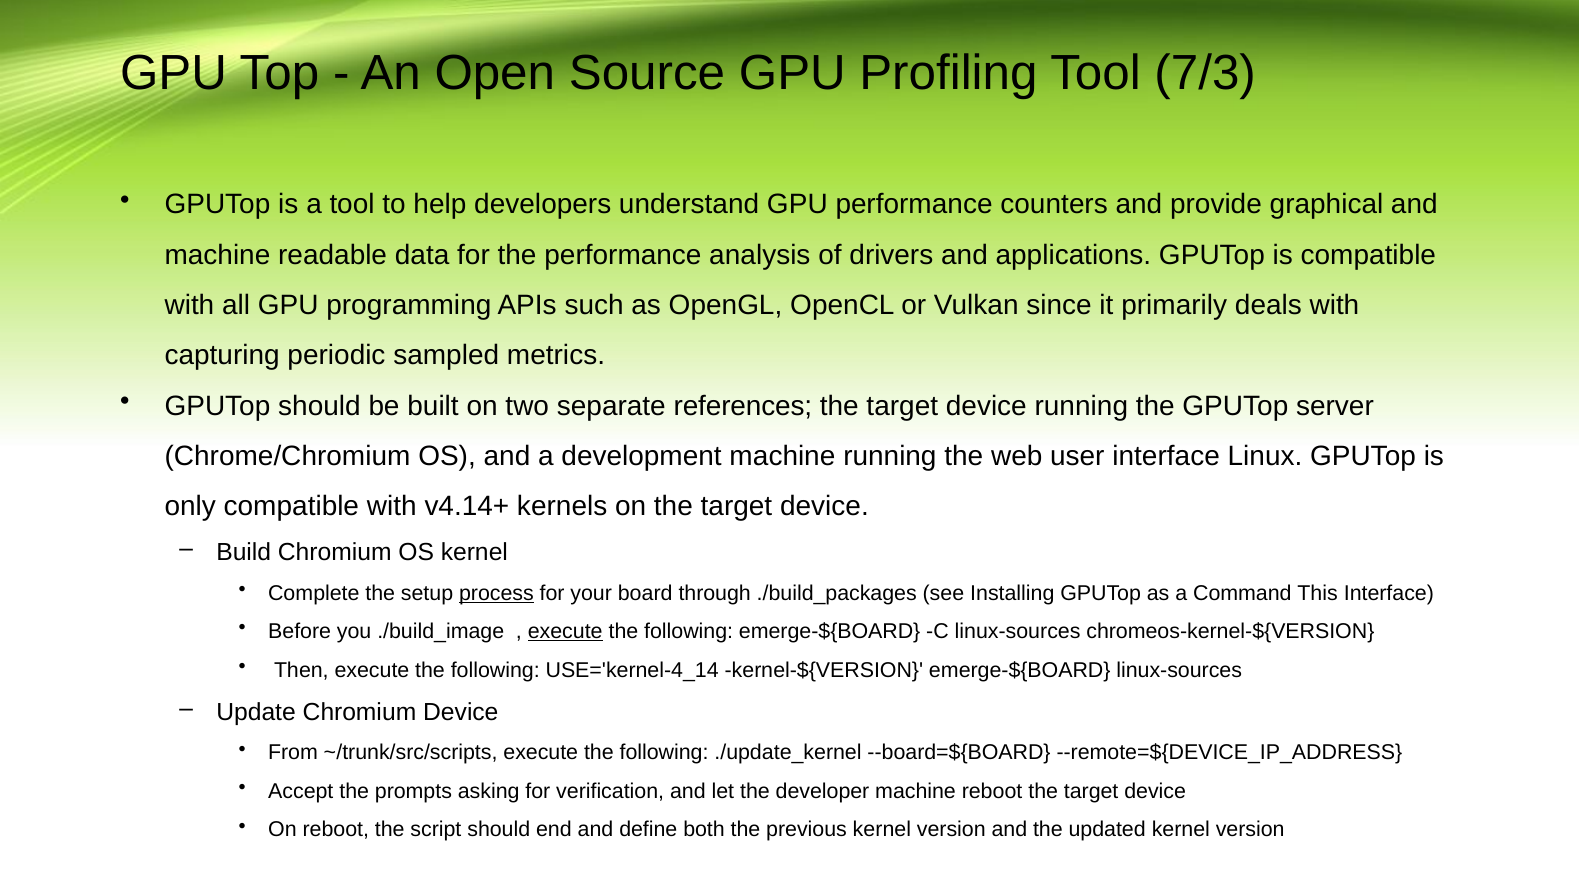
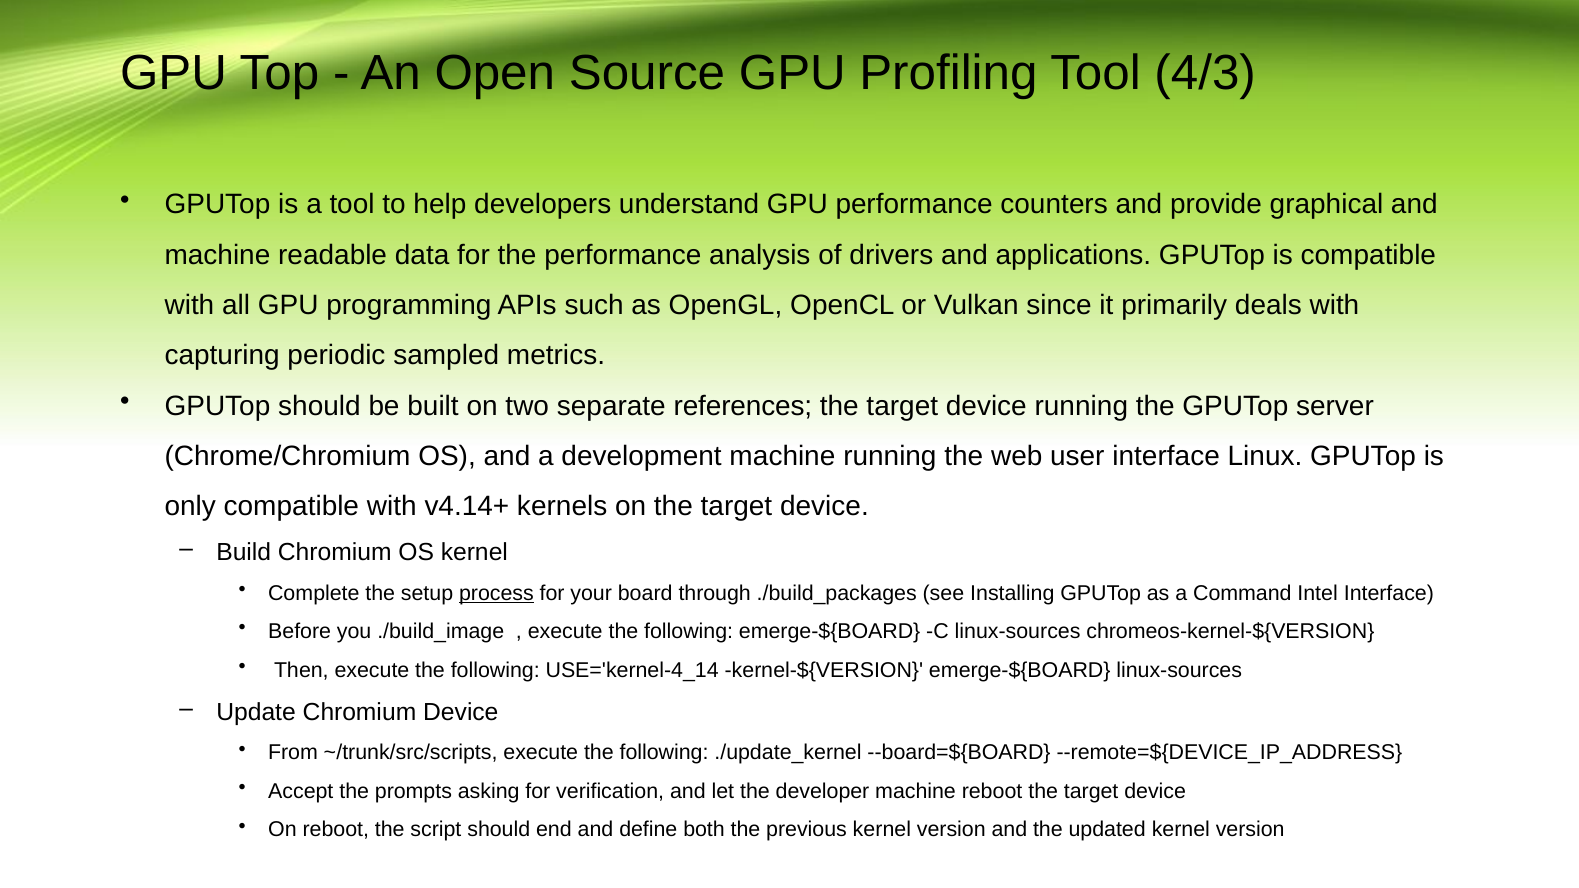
7/3: 7/3 -> 4/3
This: This -> Intel
execute at (565, 632) underline: present -> none
